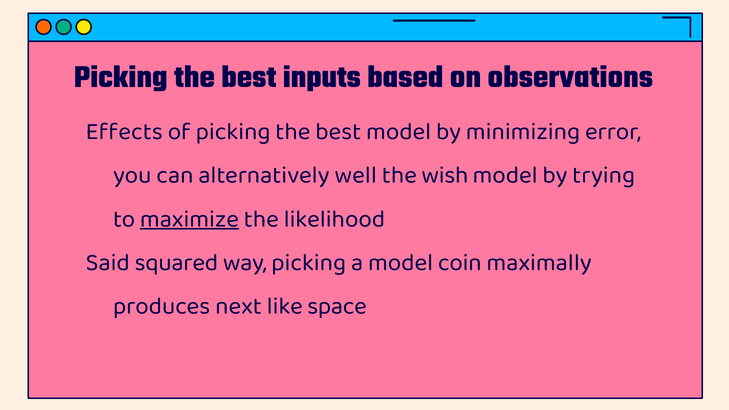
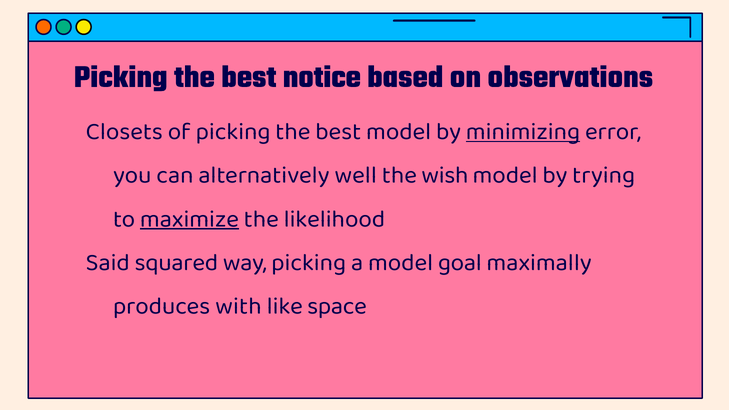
inputs: inputs -> notice
Effects: Effects -> Closets
minimizing underline: none -> present
coin: coin -> goal
next: next -> with
